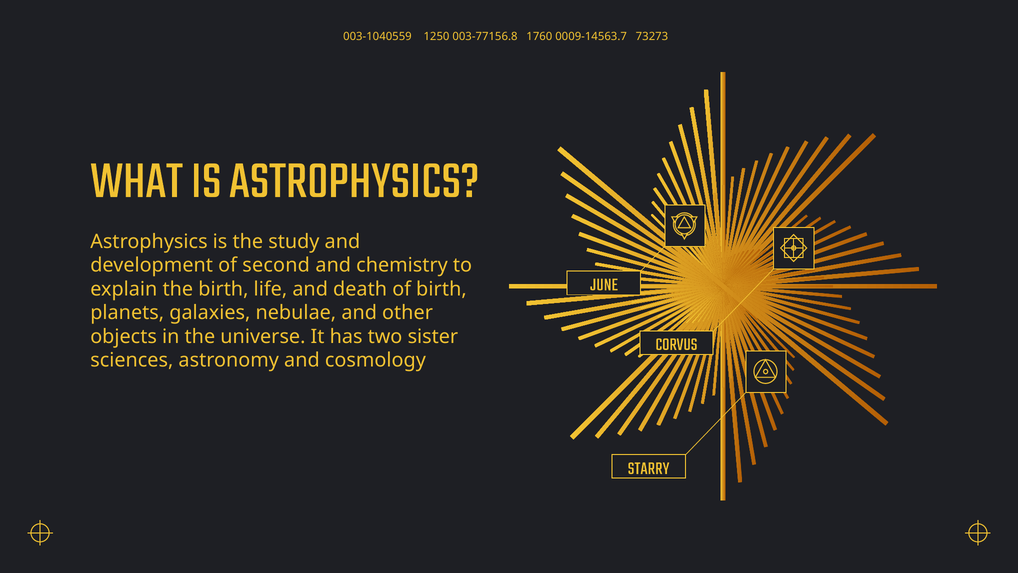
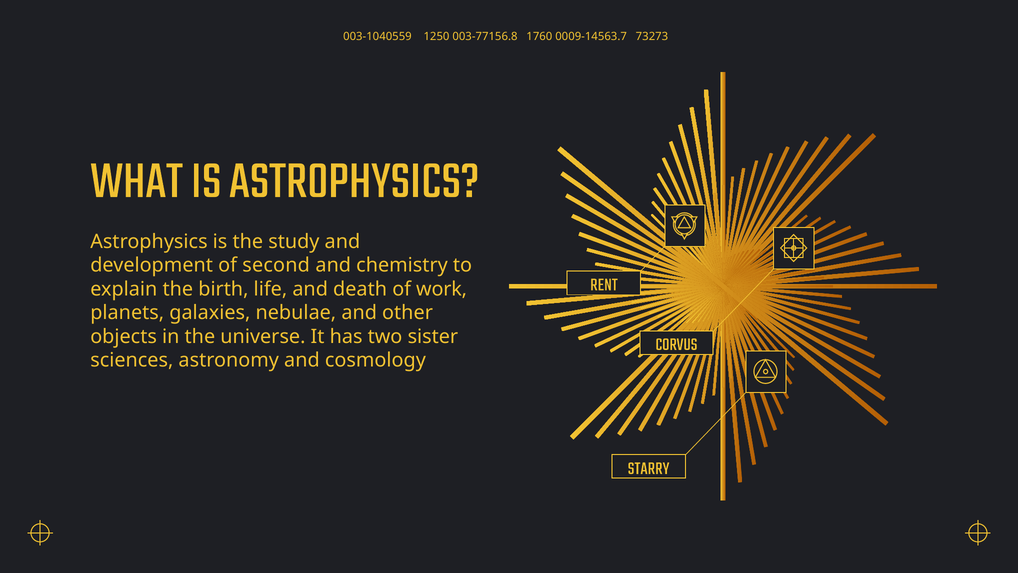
JUNE: JUNE -> RENT
of birth: birth -> work
